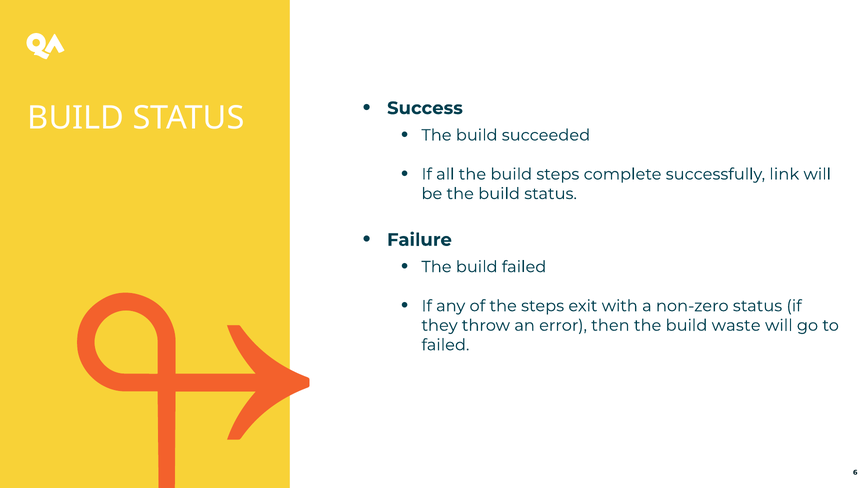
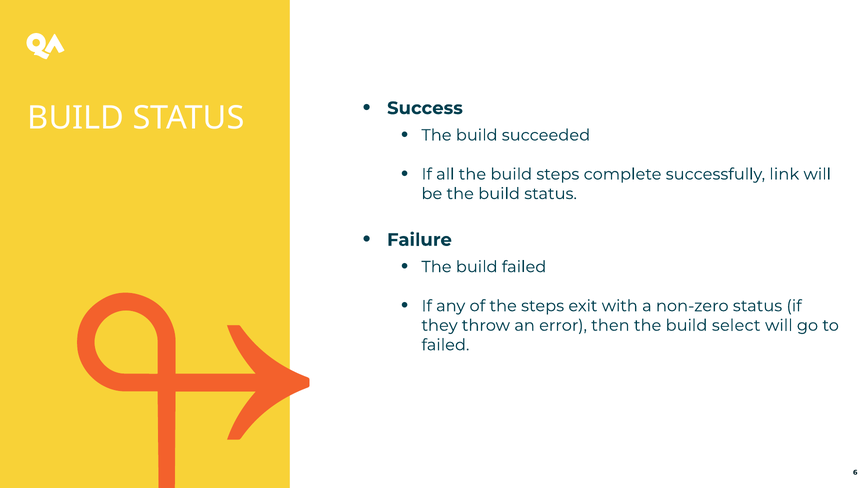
waste: waste -> select
